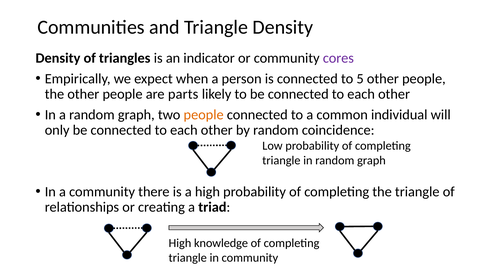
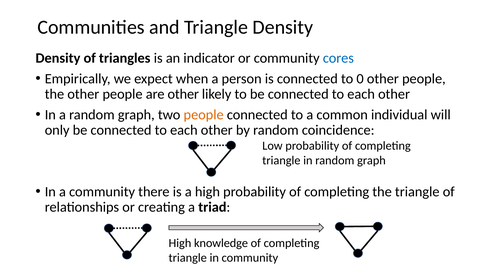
cores colour: purple -> blue
5: 5 -> 0
are parts: parts -> other
